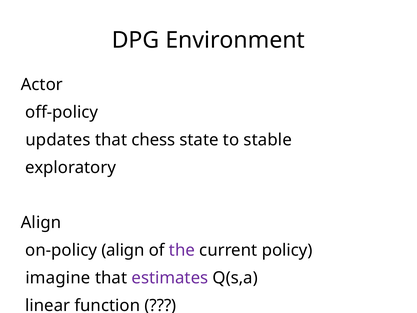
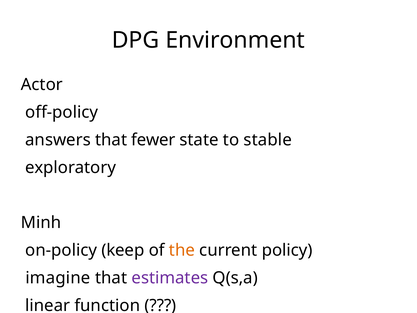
updates: updates -> answers
chess: chess -> fewer
Align at (41, 223): Align -> Minh
on-policy align: align -> keep
the colour: purple -> orange
